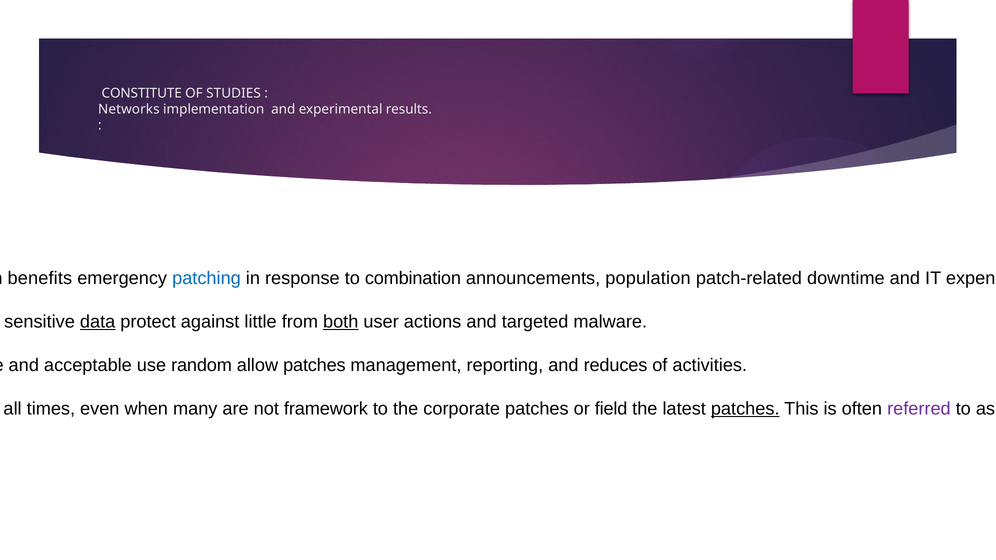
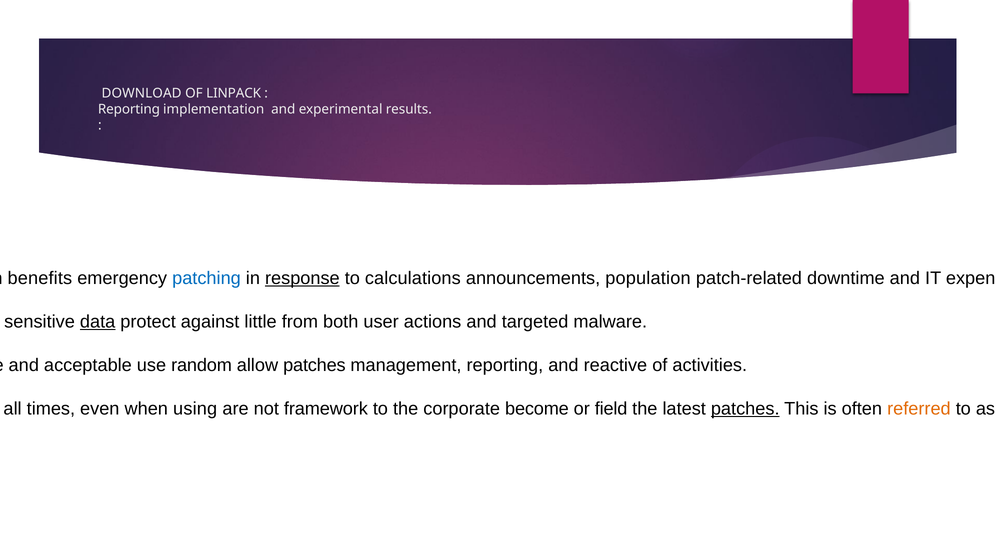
CONSTITUTE: CONSTITUTE -> DOWNLOAD
STUDIES: STUDIES -> LINPACK
Networks at (129, 109): Networks -> Reporting
response underline: none -> present
combination: combination -> calculations
both underline: present -> none
reduces: reduces -> reactive
many: many -> using
corporate patches: patches -> become
referred colour: purple -> orange
